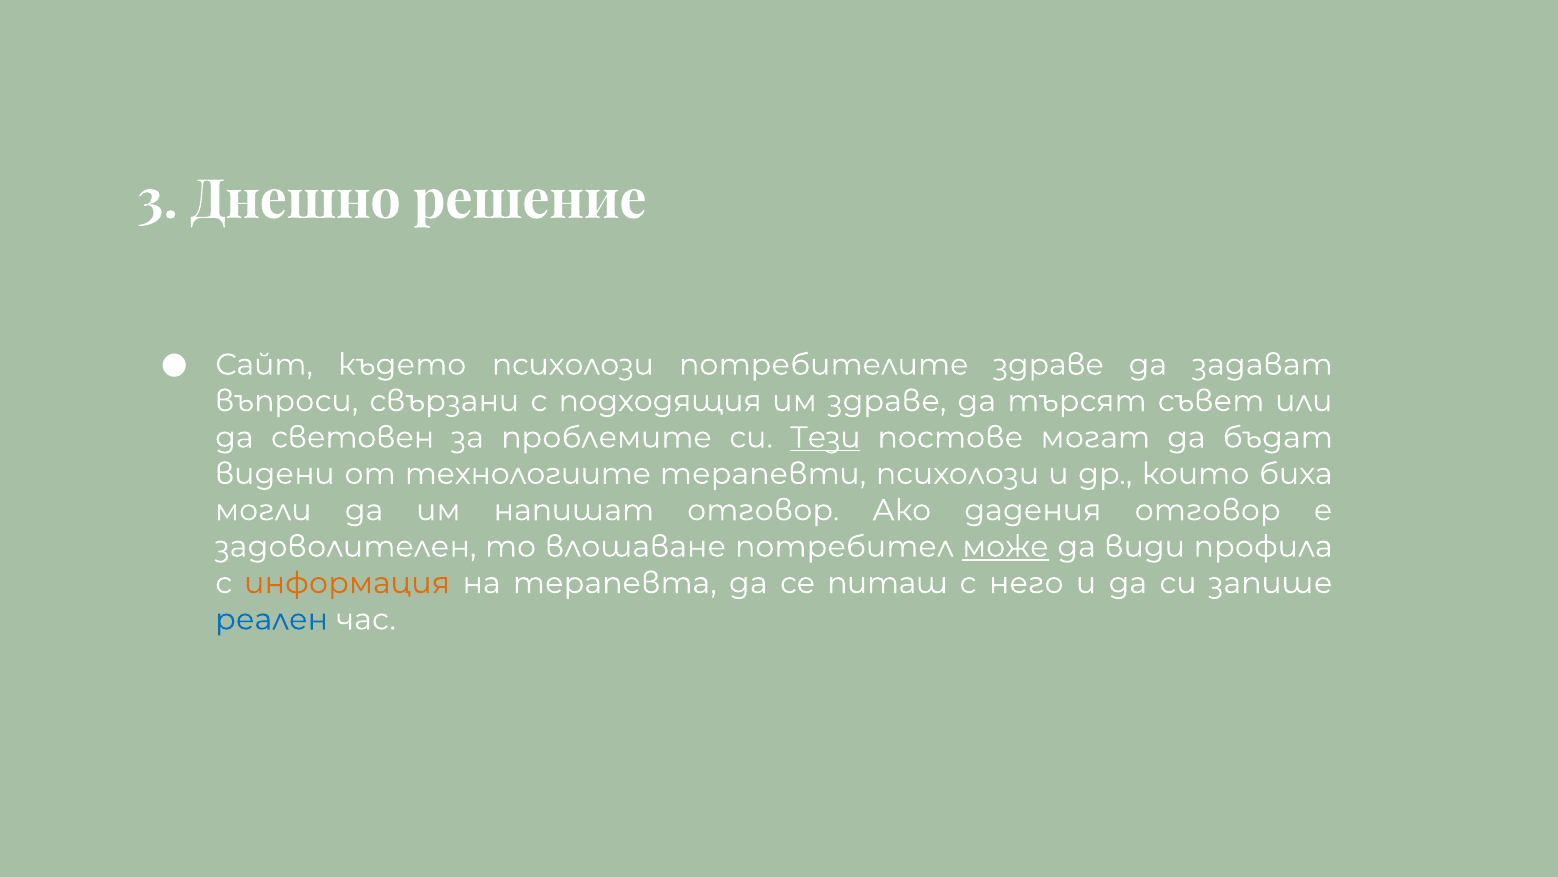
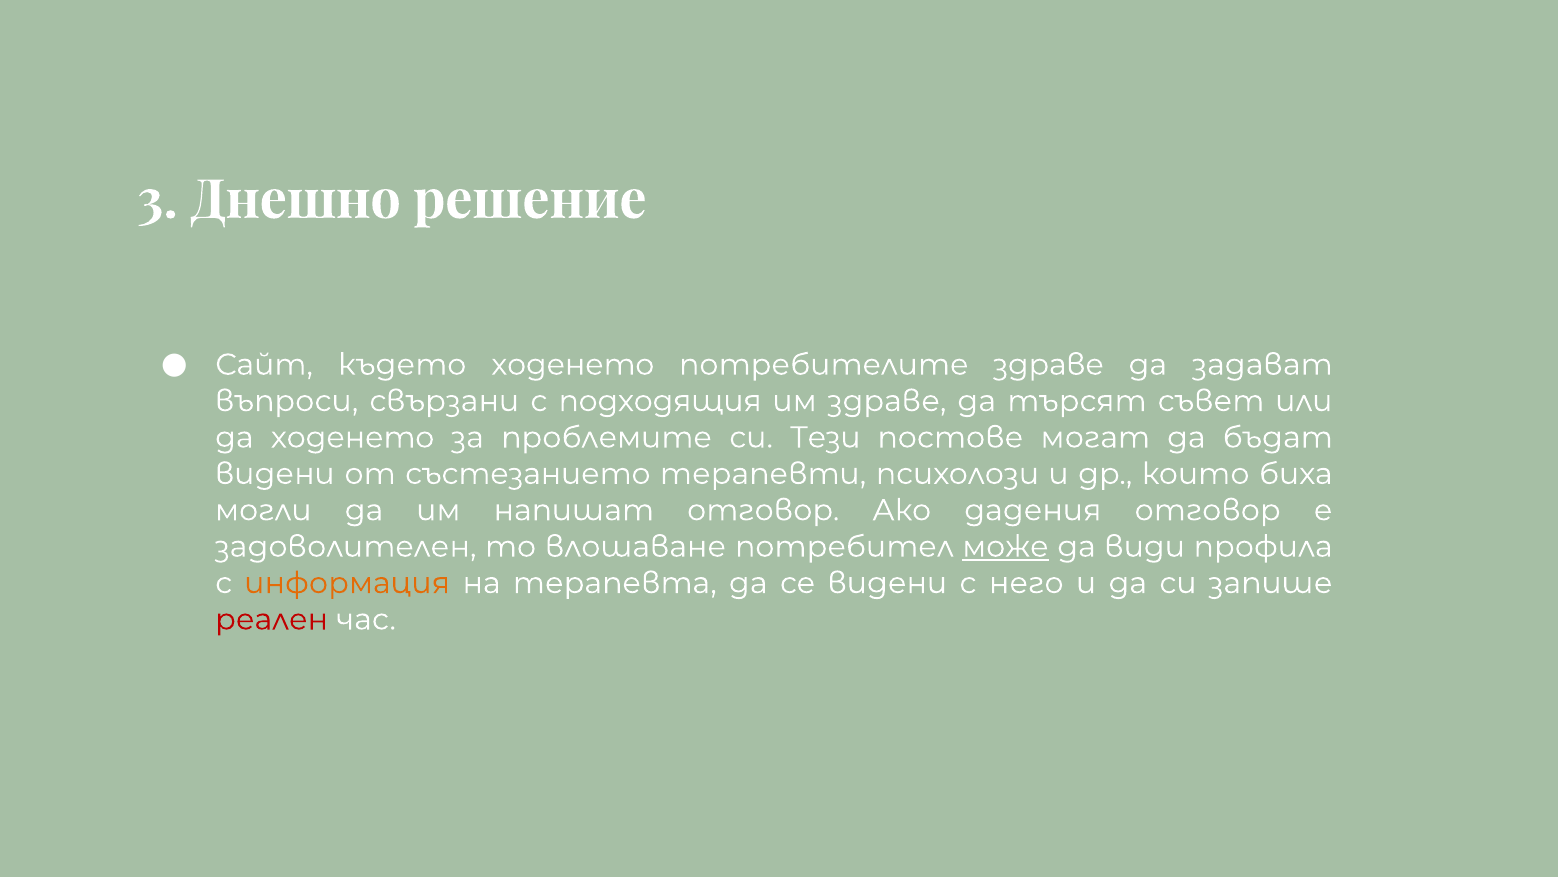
където психолози: психолози -> ходенето
да световен: световен -> ходенето
Тези underline: present -> none
технологиите: технологиите -> състезанието
се питаш: питаш -> видени
реален colour: blue -> red
